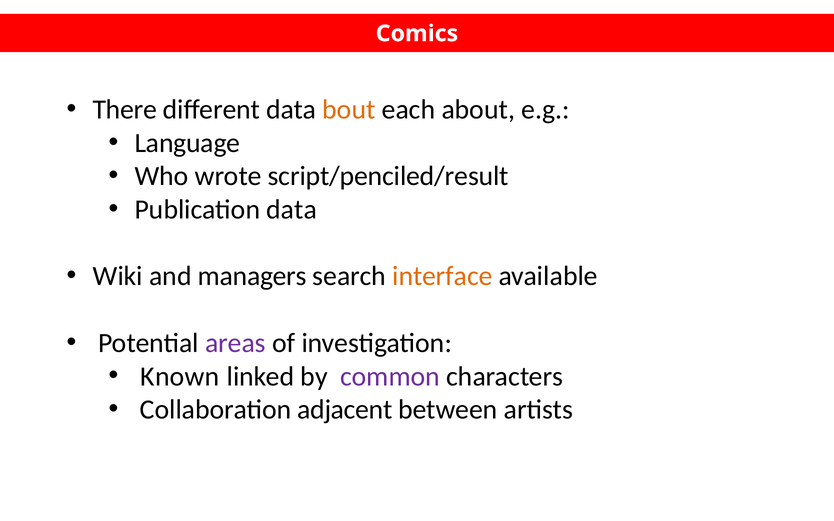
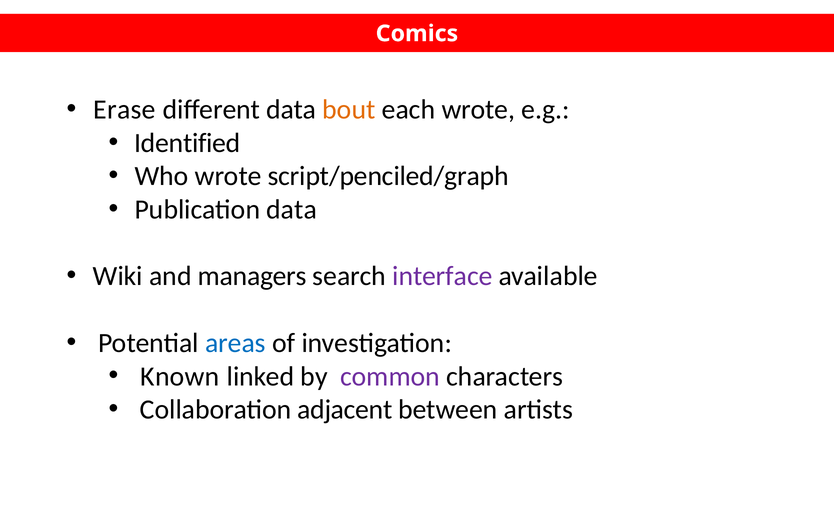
There: There -> Erase
each about: about -> wrote
Language: Language -> Identified
script/penciled/result: script/penciled/result -> script/penciled/graph
interface colour: orange -> purple
areas colour: purple -> blue
